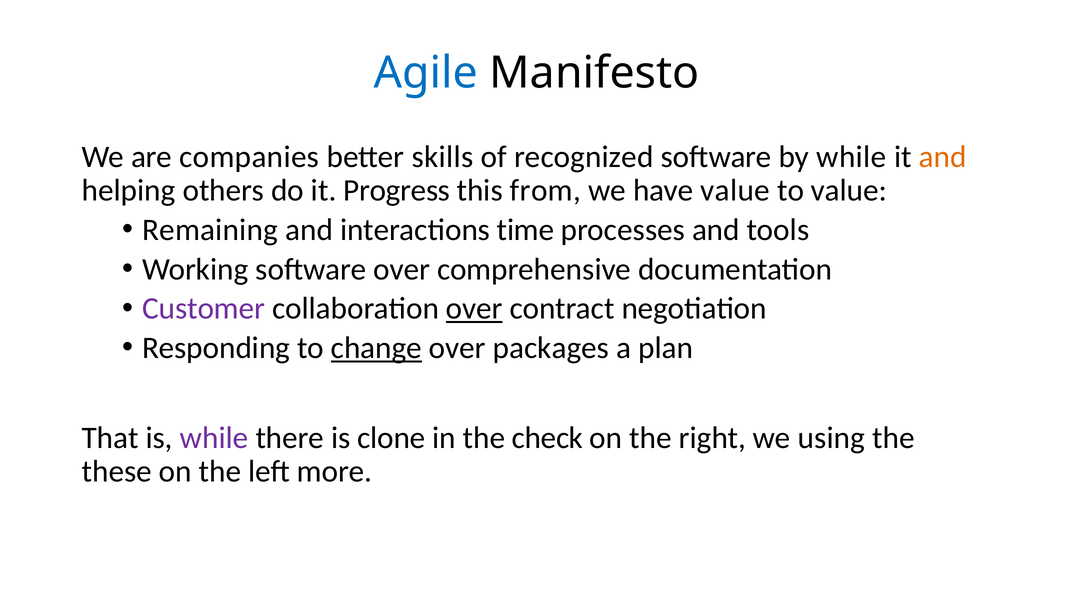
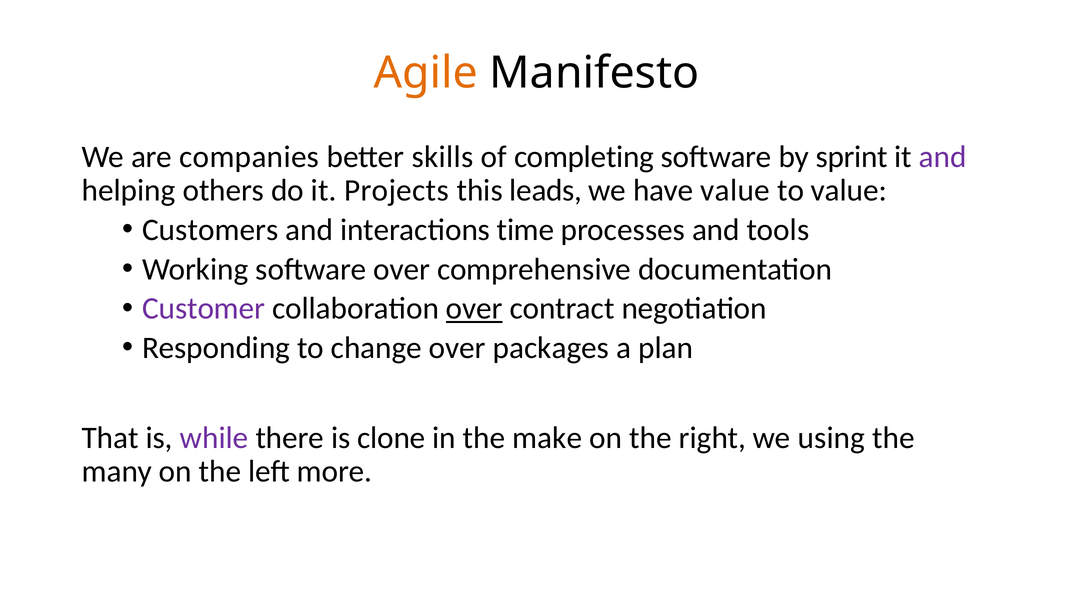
Agile colour: blue -> orange
recognized: recognized -> completing
by while: while -> sprint
and at (943, 157) colour: orange -> purple
Progress: Progress -> Projects
from: from -> leads
Remaining: Remaining -> Customers
change underline: present -> none
check: check -> make
these: these -> many
